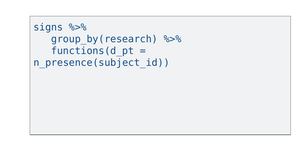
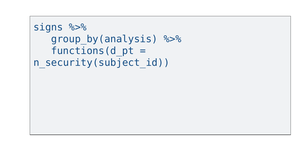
group_by(research: group_by(research -> group_by(analysis
n_presence(subject_id: n_presence(subject_id -> n_security(subject_id
